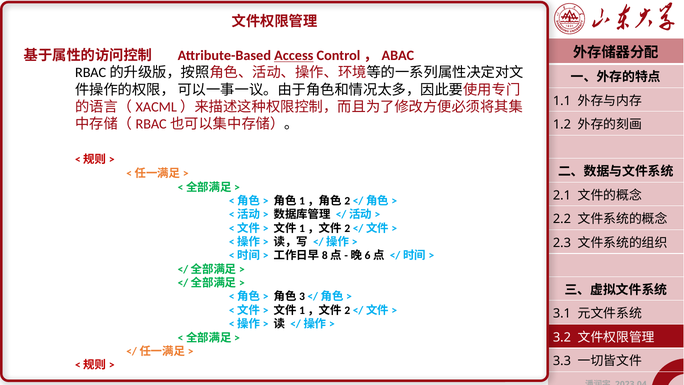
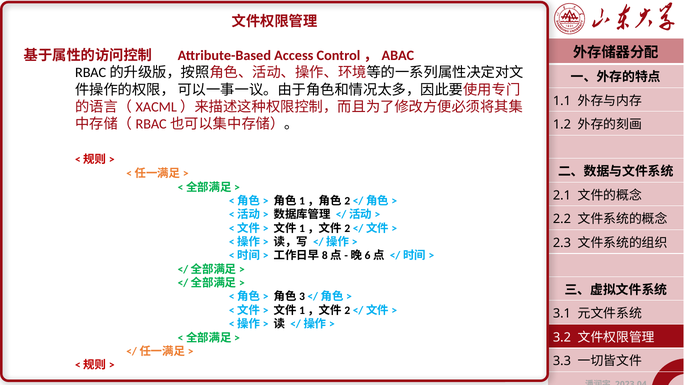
Access underline: present -> none
